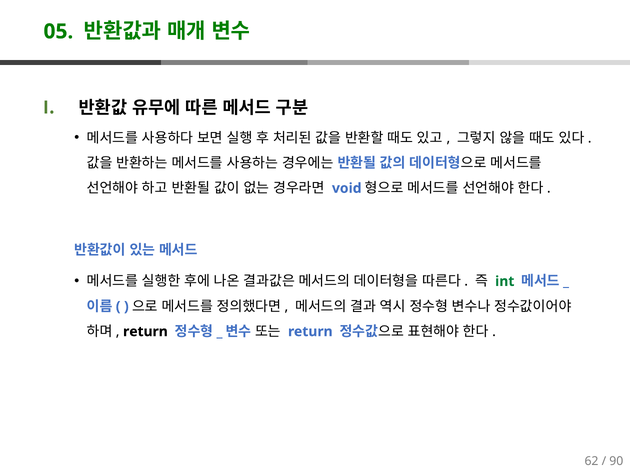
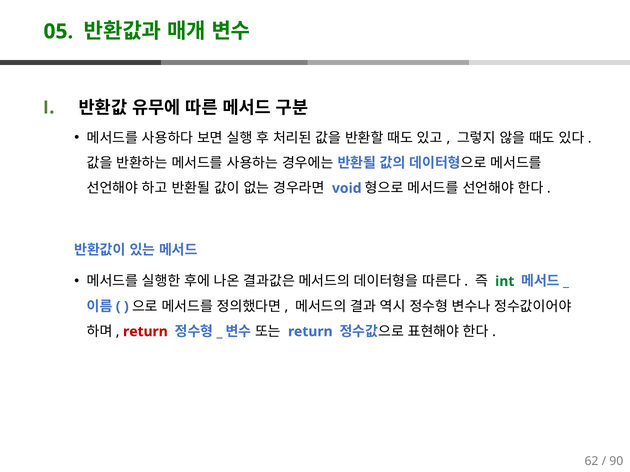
return at (145, 332) colour: black -> red
